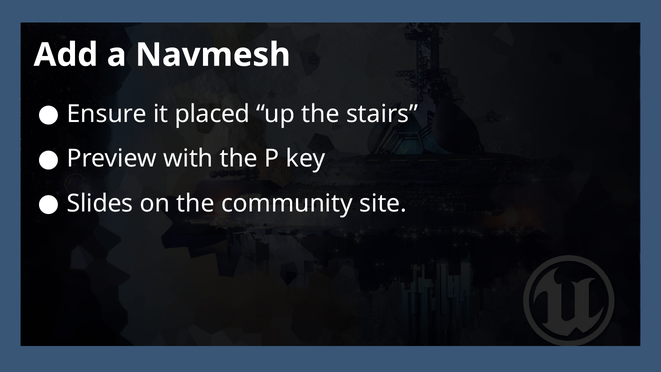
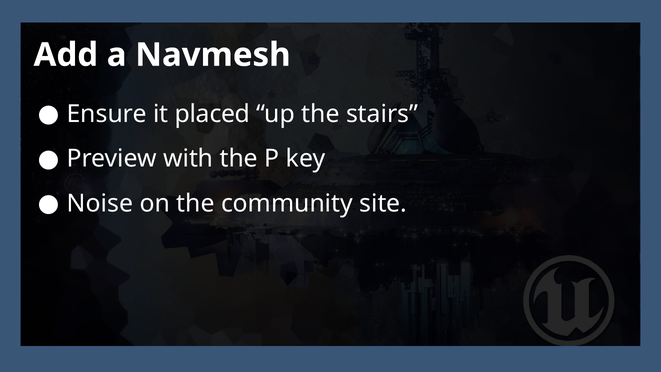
Slides: Slides -> Noise
